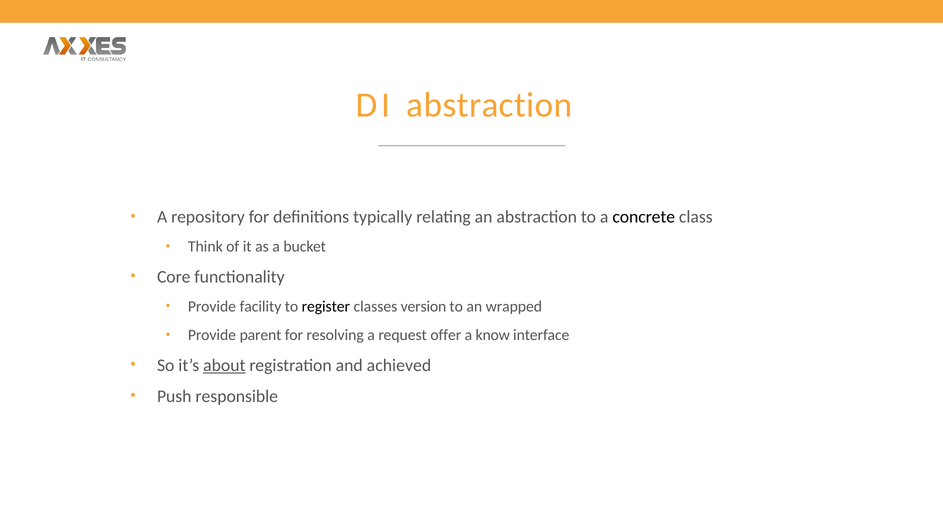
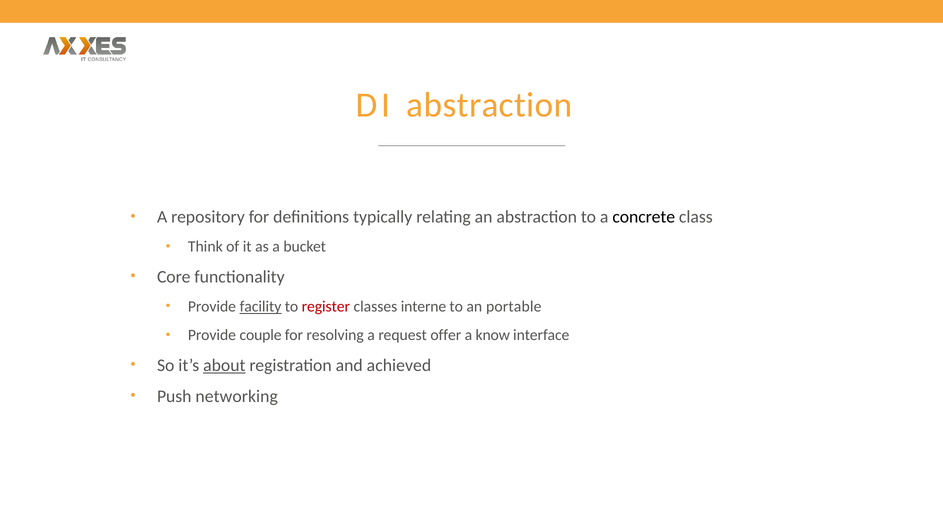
facility underline: none -> present
register colour: black -> red
version: version -> interne
wrapped: wrapped -> portable
parent: parent -> couple
responsible: responsible -> networking
